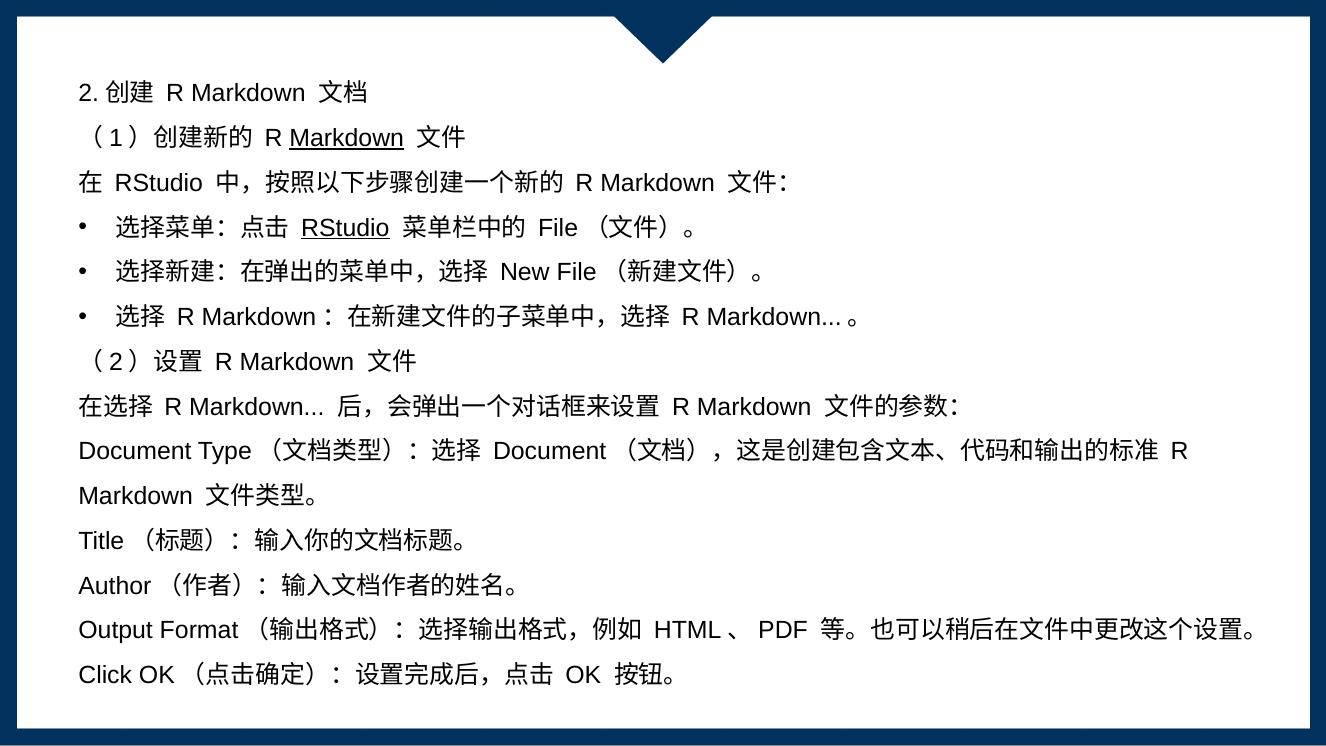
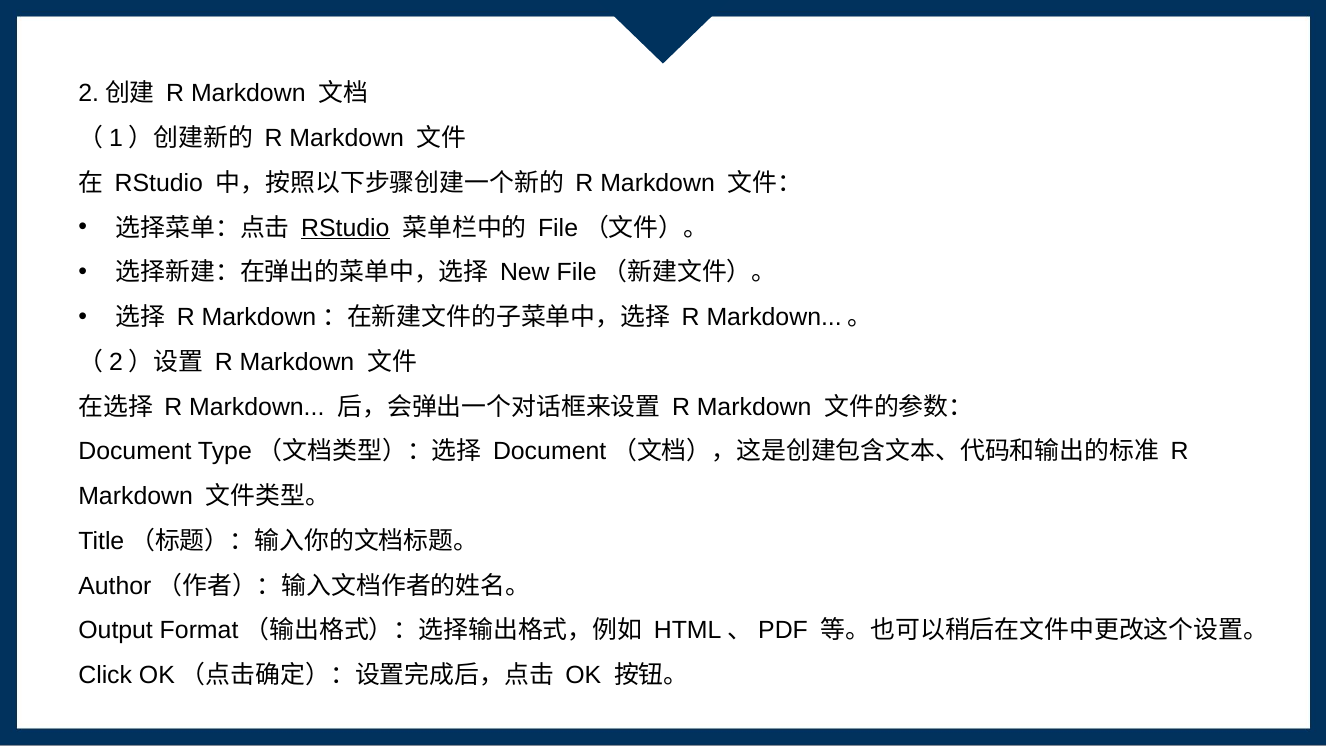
Markdown at (347, 138) underline: present -> none
